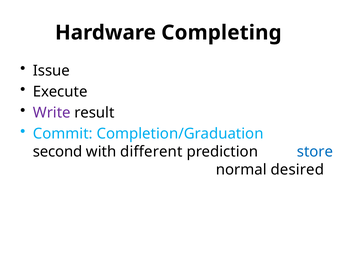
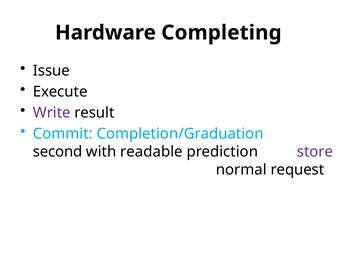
different: different -> readable
store colour: blue -> purple
desired: desired -> request
